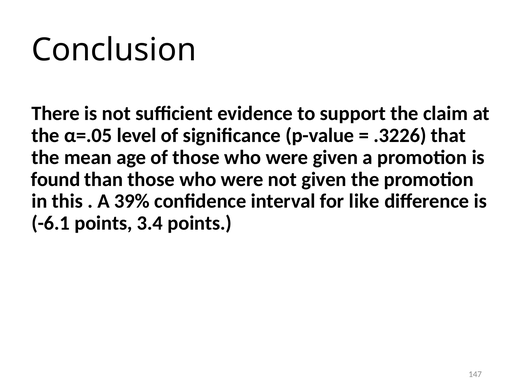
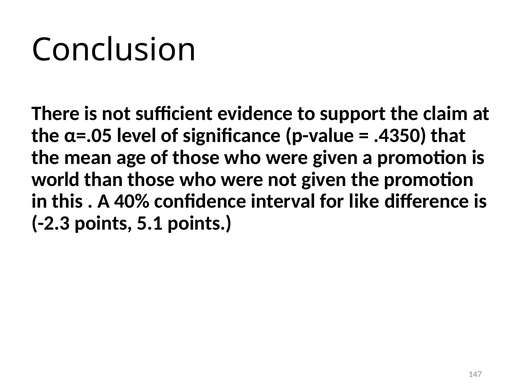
.3226: .3226 -> .4350
found: found -> world
39%: 39% -> 40%
-6.1: -6.1 -> -2.3
3.4: 3.4 -> 5.1
